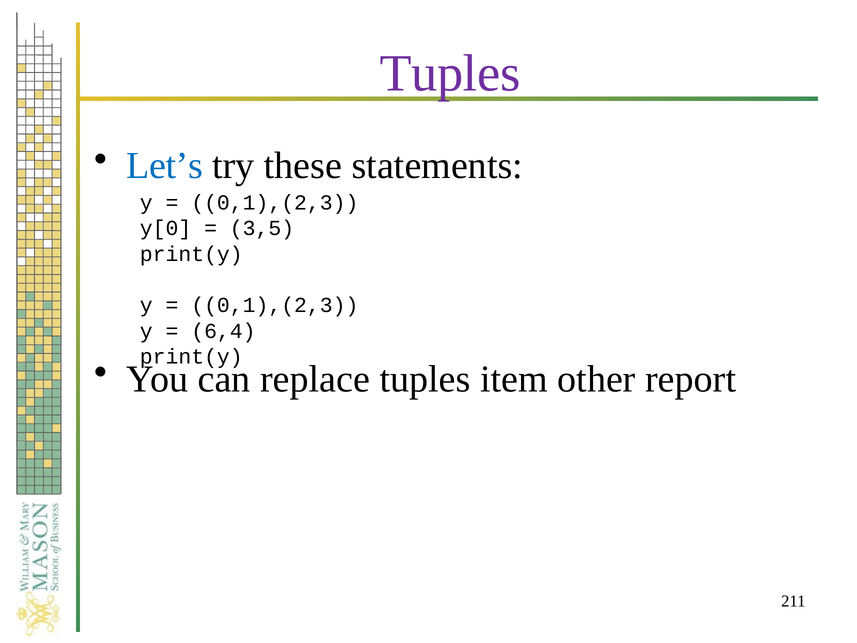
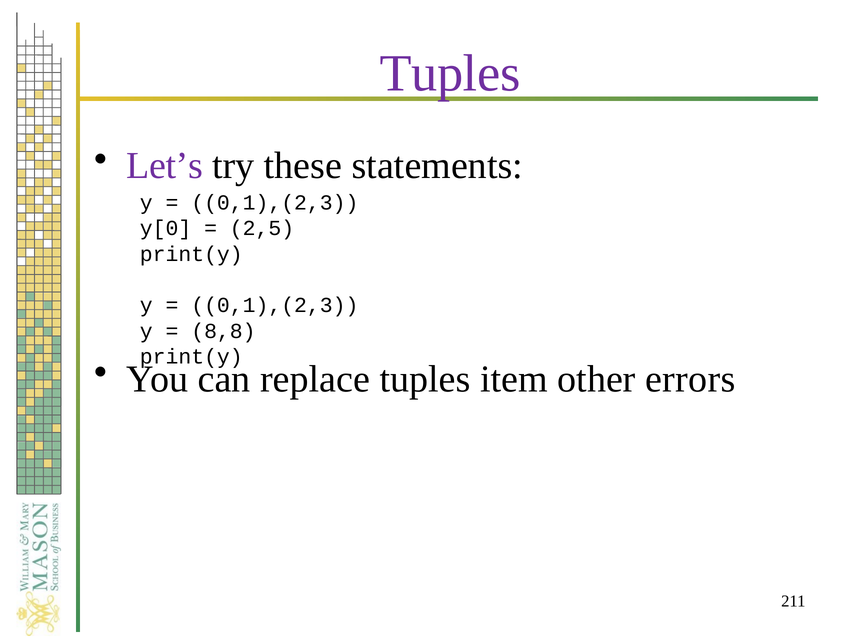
Let’s colour: blue -> purple
3,5: 3,5 -> 2,5
6,4: 6,4 -> 8,8
report: report -> errors
